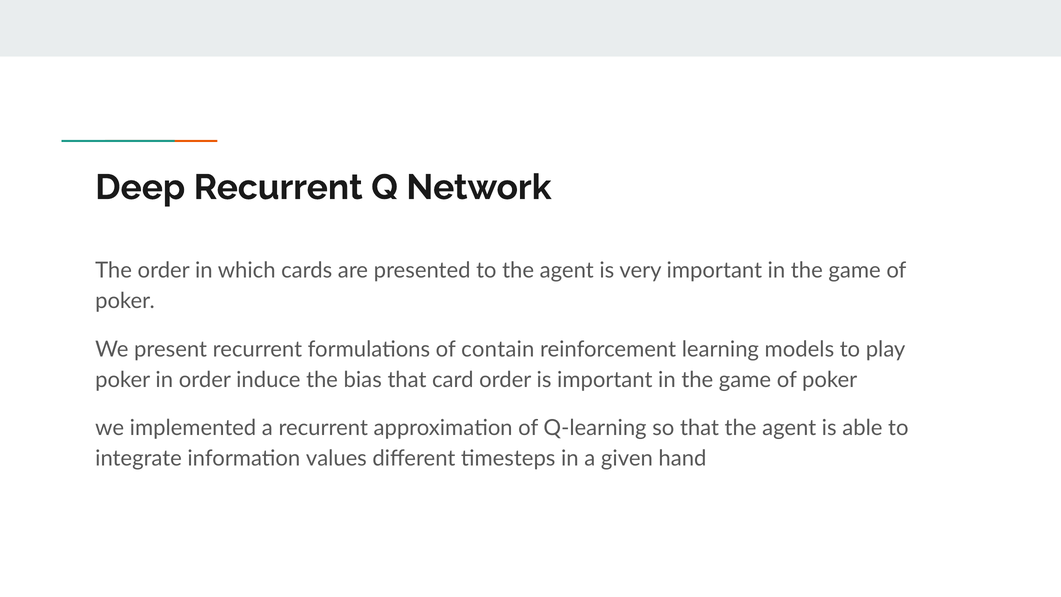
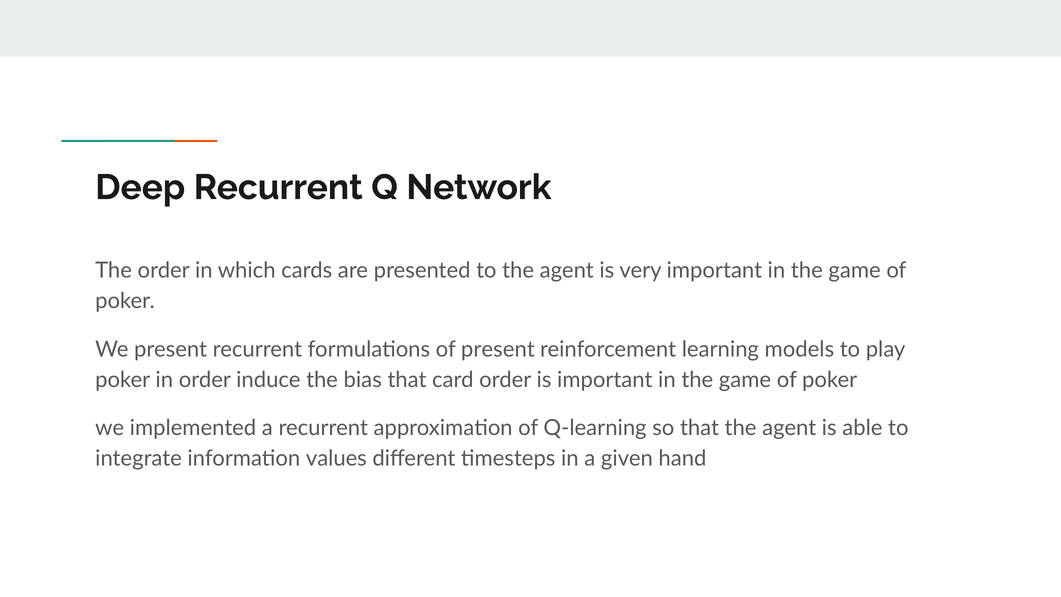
of contain: contain -> present
